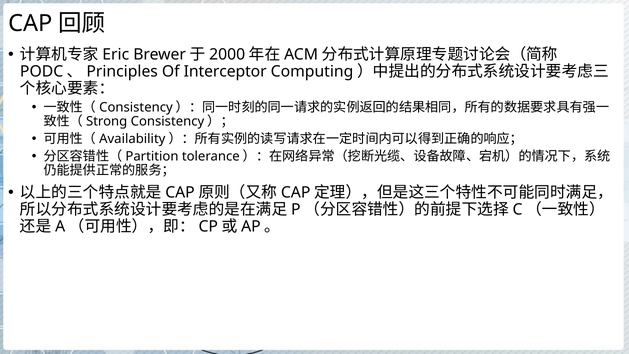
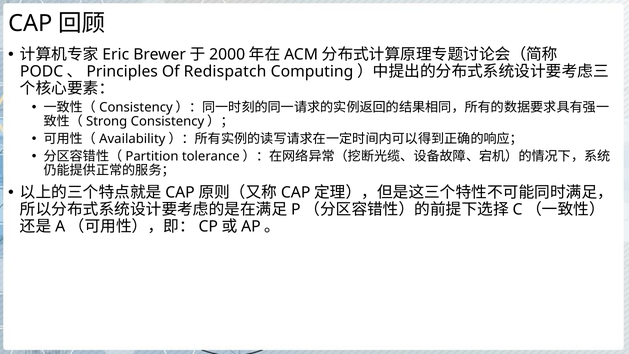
Interceptor: Interceptor -> Redispatch
